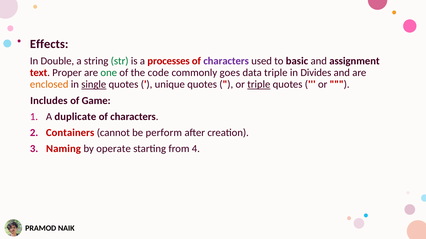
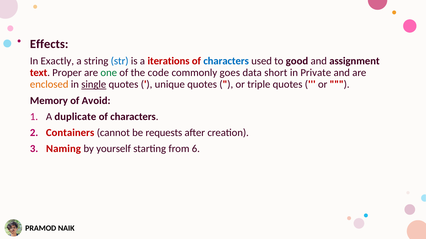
Double: Double -> Exactly
str colour: green -> blue
processes: processes -> iterations
characters at (226, 61) colour: purple -> blue
basic: basic -> good
data triple: triple -> short
Divides: Divides -> Private
triple at (259, 85) underline: present -> none
Includes: Includes -> Memory
Game: Game -> Avoid
perform: perform -> requests
operate: operate -> yourself
4: 4 -> 6
